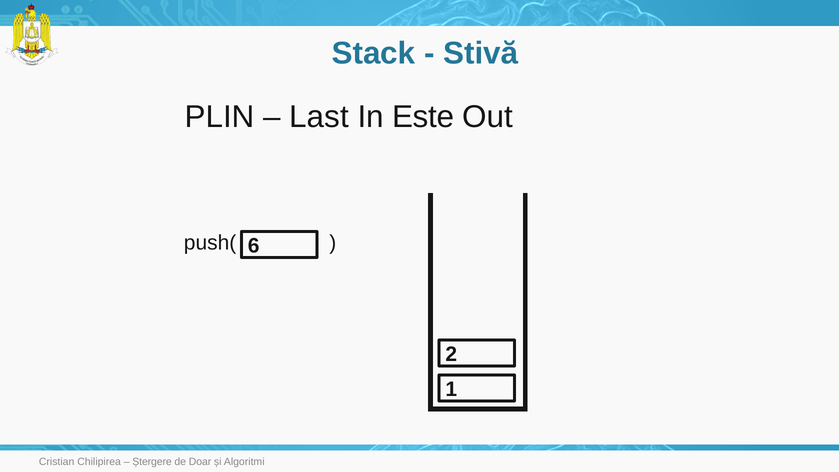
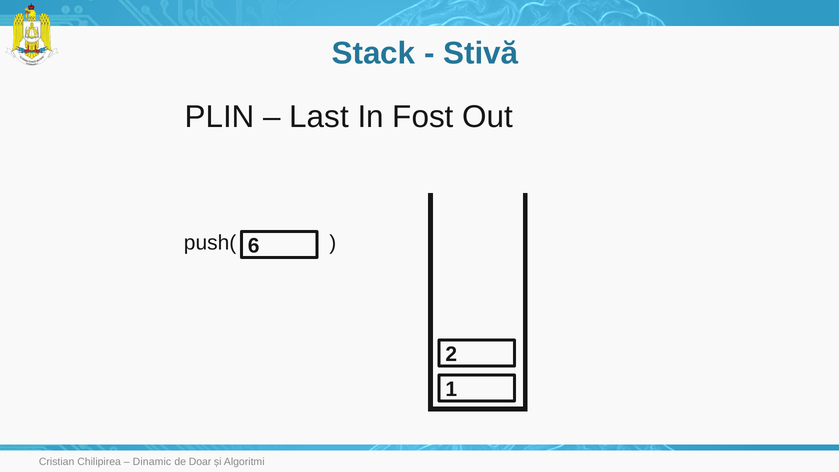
Este: Este -> Fost
Ștergere: Ștergere -> Dinamic
